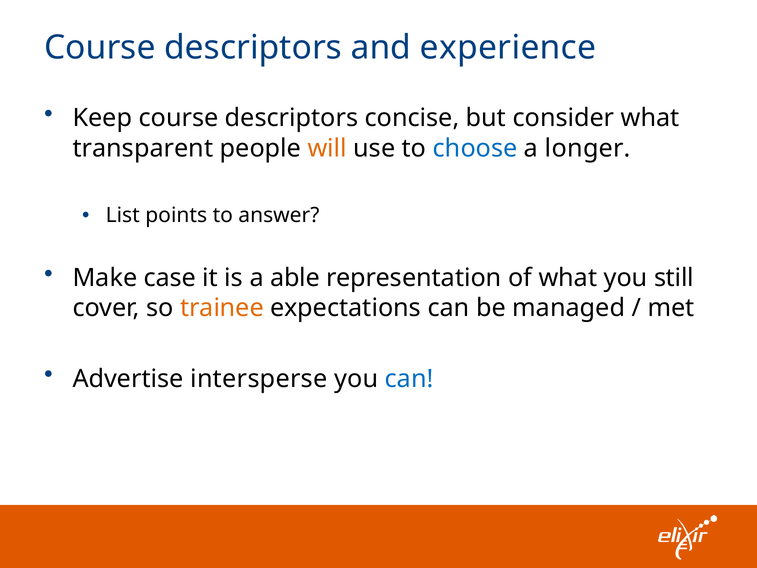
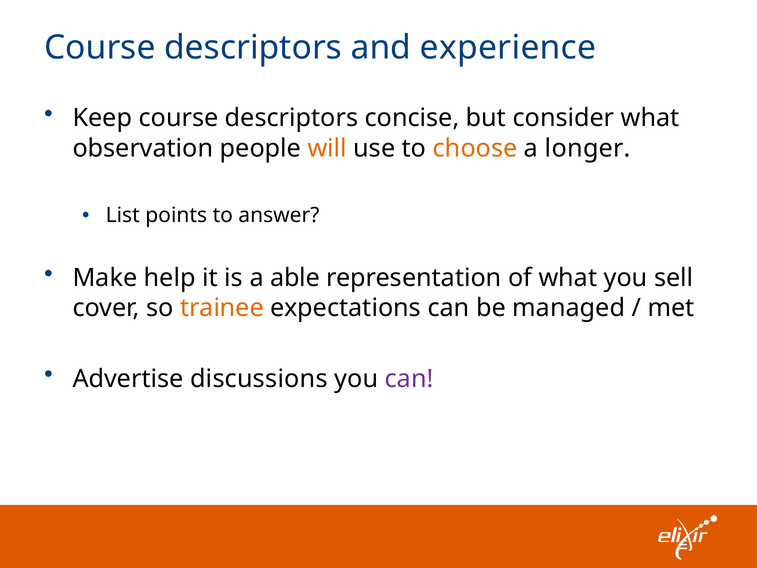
transparent: transparent -> observation
choose colour: blue -> orange
case: case -> help
still: still -> sell
intersperse: intersperse -> discussions
can at (409, 379) colour: blue -> purple
